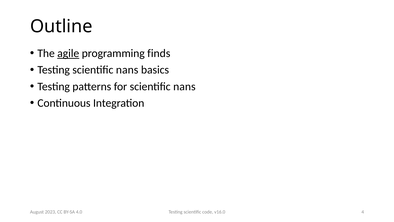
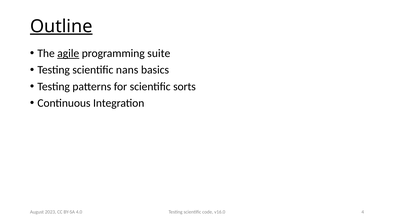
Outline underline: none -> present
finds: finds -> suite
for scientific nans: nans -> sorts
